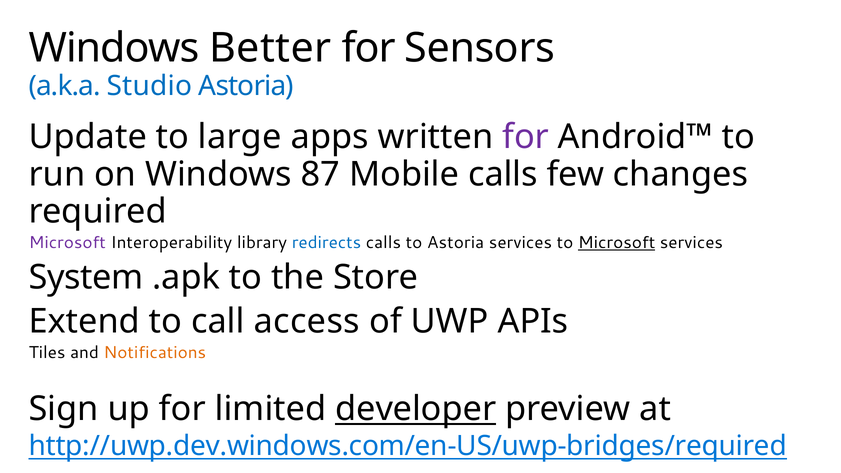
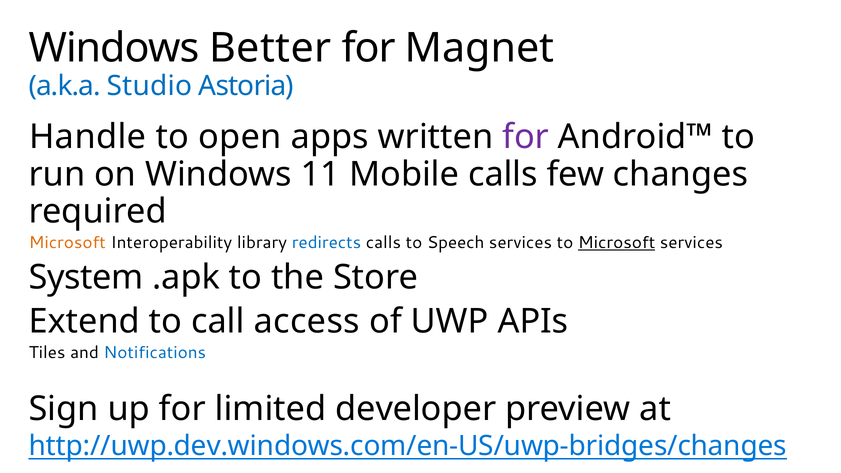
Sensors: Sensors -> Magnet
Update: Update -> Handle
large: large -> open
87: 87 -> 11
Microsoft at (67, 243) colour: purple -> orange
to Astoria: Astoria -> Speech
Notifications colour: orange -> blue
developer underline: present -> none
http://uwp.dev.windows.com/en-US/uwp-bridges/required: http://uwp.dev.windows.com/en-US/uwp-bridges/required -> http://uwp.dev.windows.com/en-US/uwp-bridges/changes
